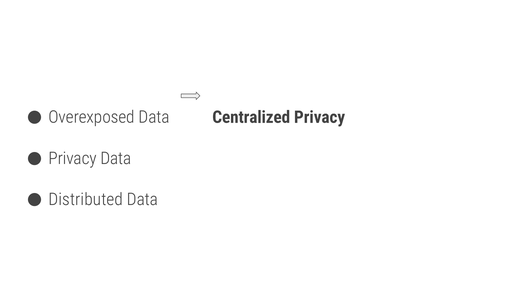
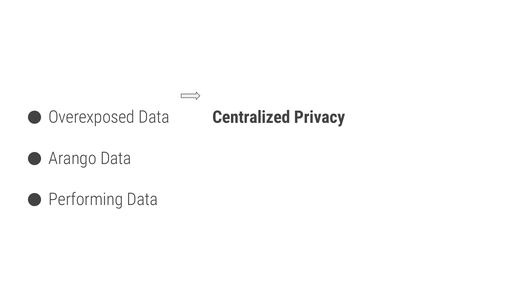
Privacy at (73, 159): Privacy -> Arango
Distributed: Distributed -> Performing
